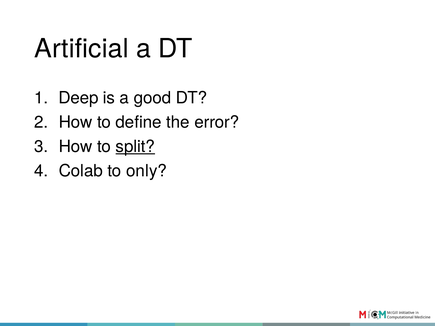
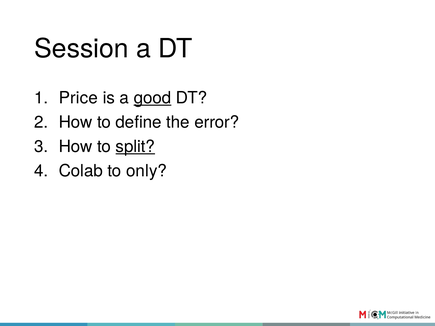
Artificial: Artificial -> Session
Deep: Deep -> Price
good underline: none -> present
